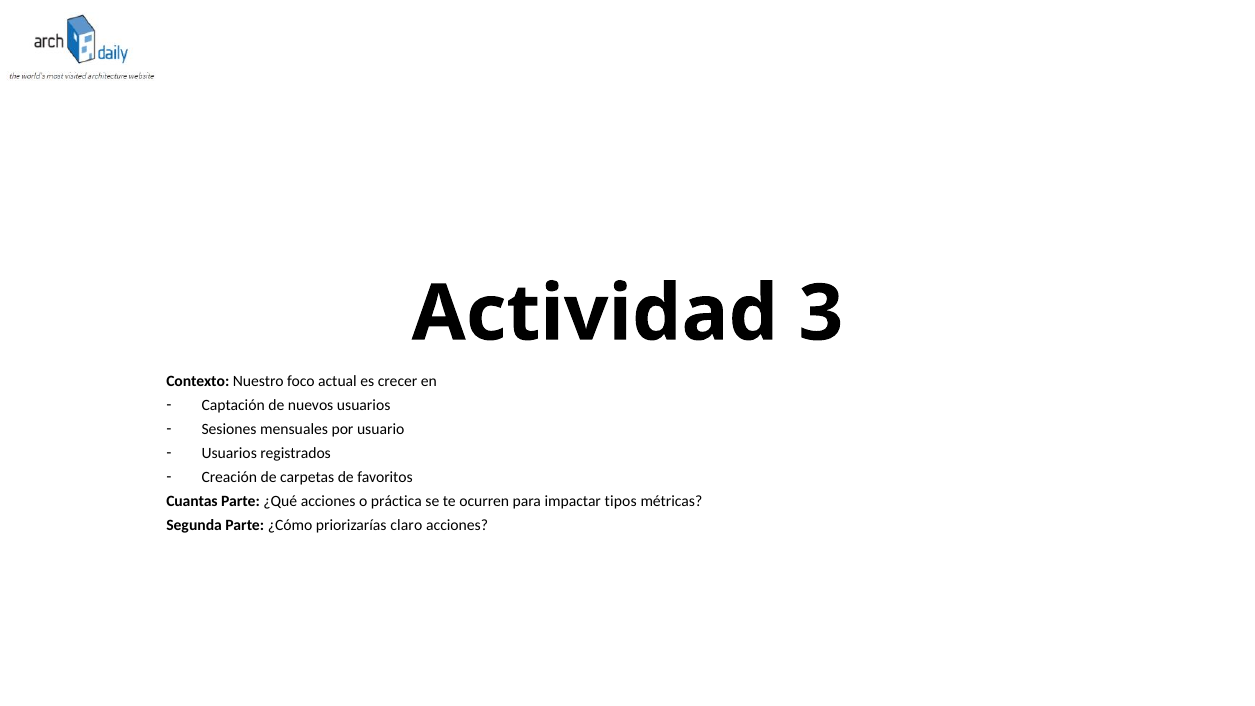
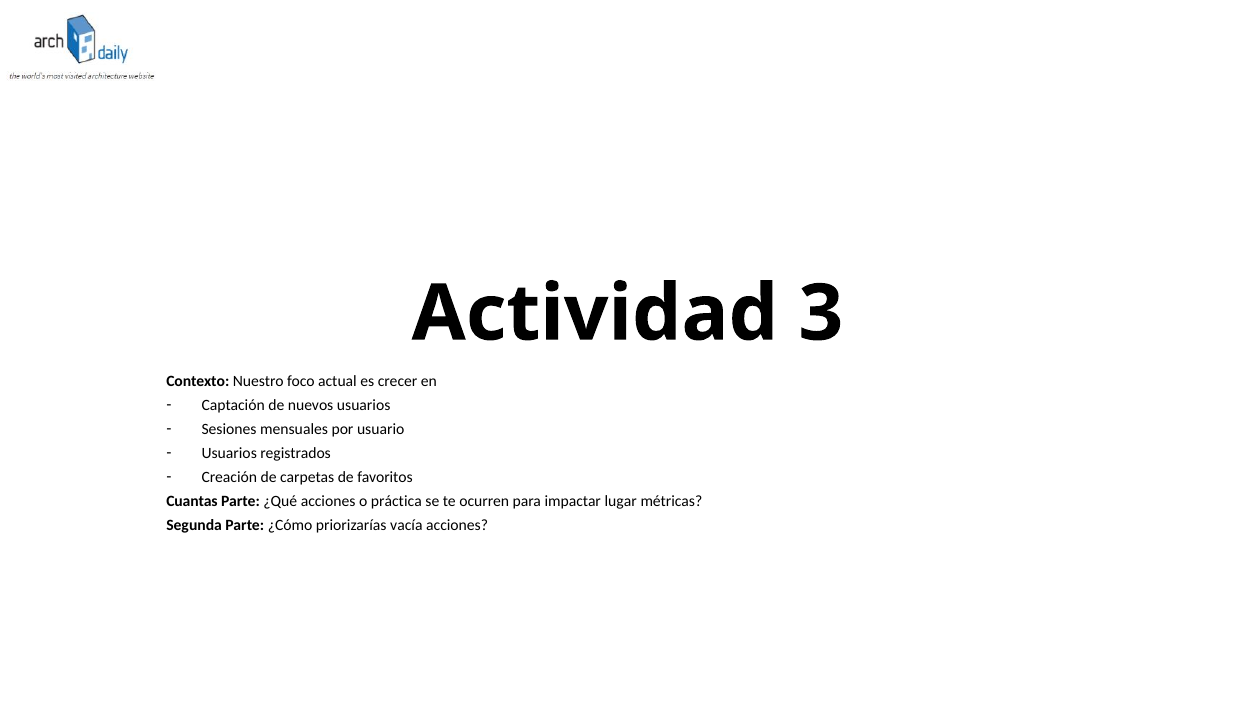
tipos: tipos -> lugar
claro: claro -> vacía
